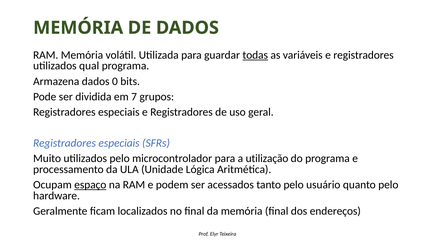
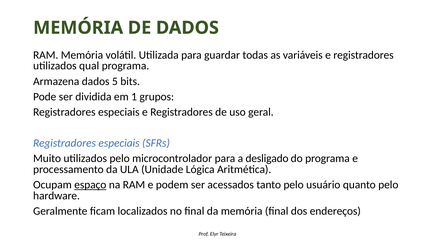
todas underline: present -> none
0: 0 -> 5
7: 7 -> 1
utilização: utilização -> desligado
